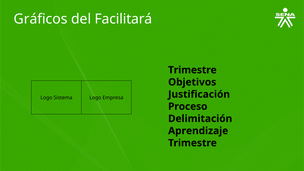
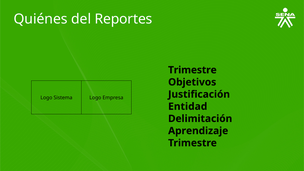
Gráficos: Gráficos -> Quiénes
Facilitará: Facilitará -> Reportes
Proceso: Proceso -> Entidad
